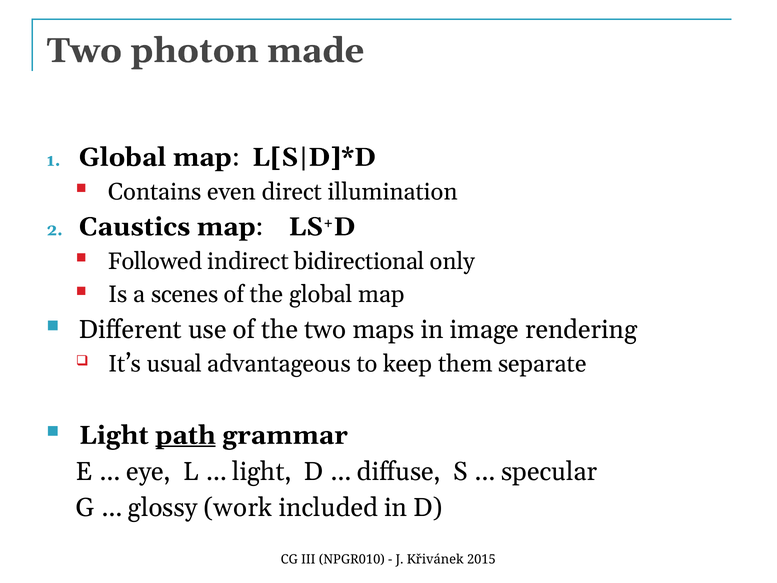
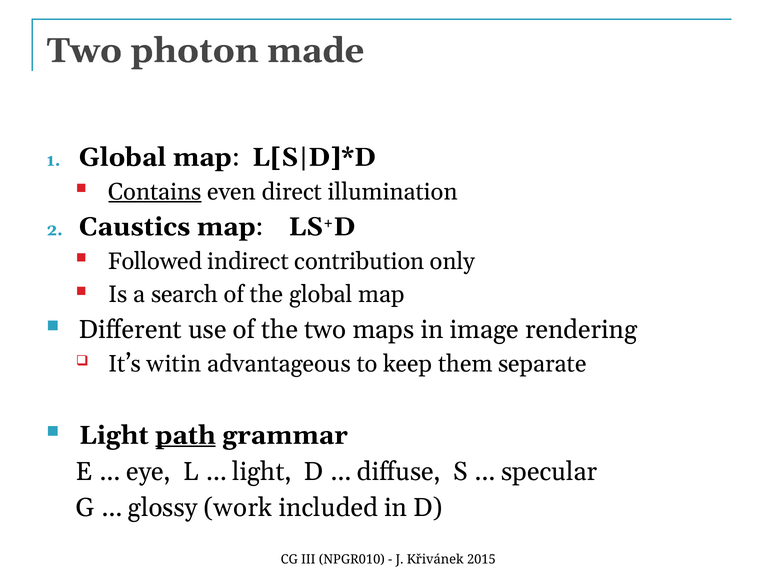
Contains underline: none -> present
bidirectional: bidirectional -> contribution
scenes: scenes -> search
usual: usual -> witin
